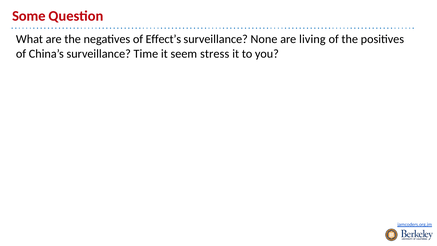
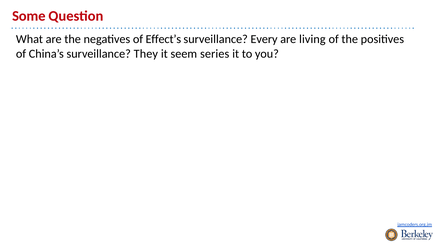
None: None -> Every
Time: Time -> They
stress: stress -> series
